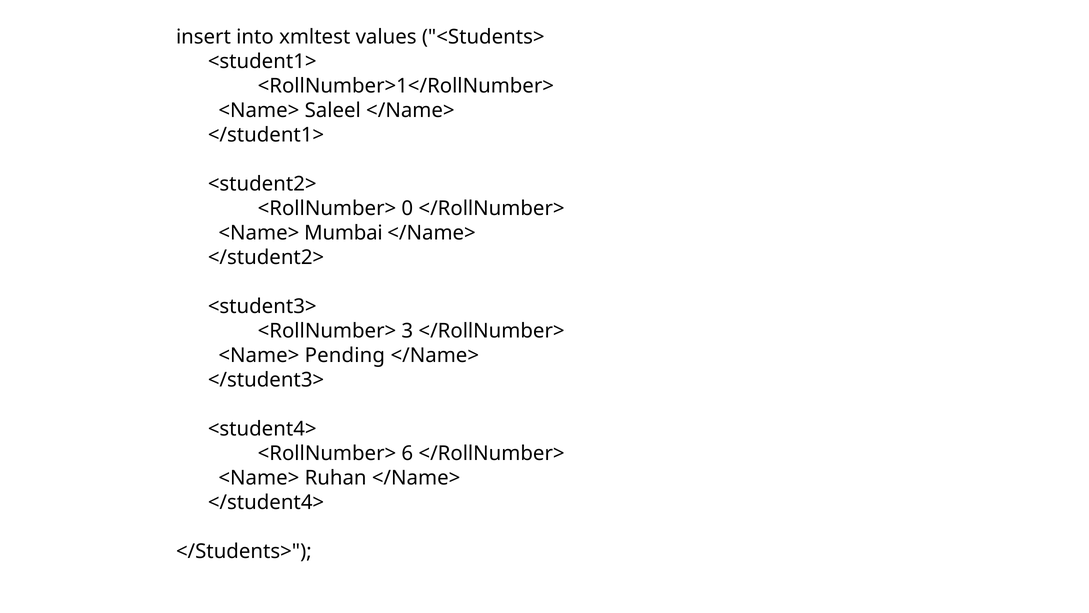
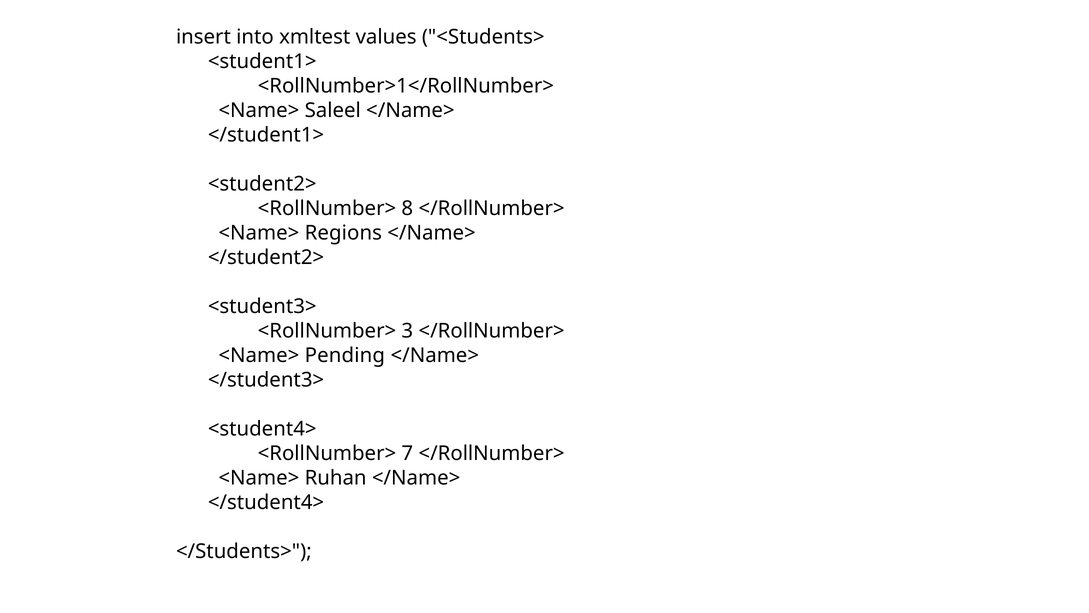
0: 0 -> 8
Mumbai: Mumbai -> Regions
6: 6 -> 7
